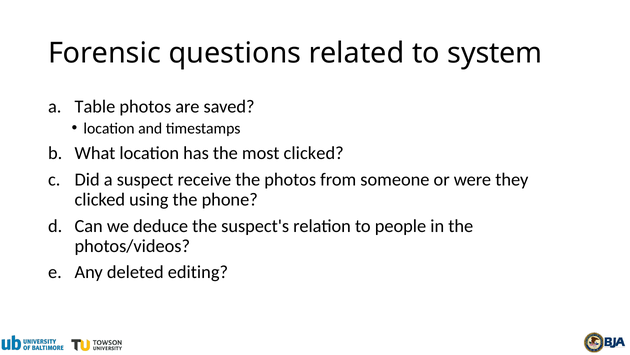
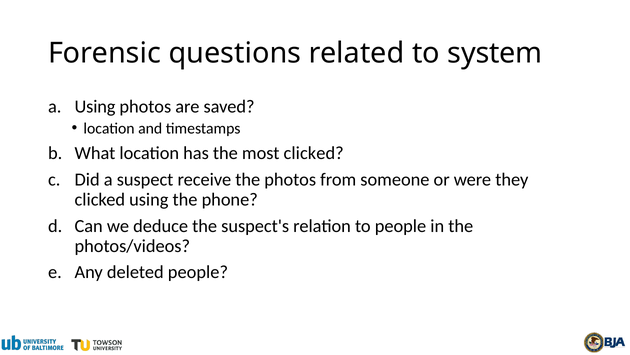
a Table: Table -> Using
deleted editing: editing -> people
